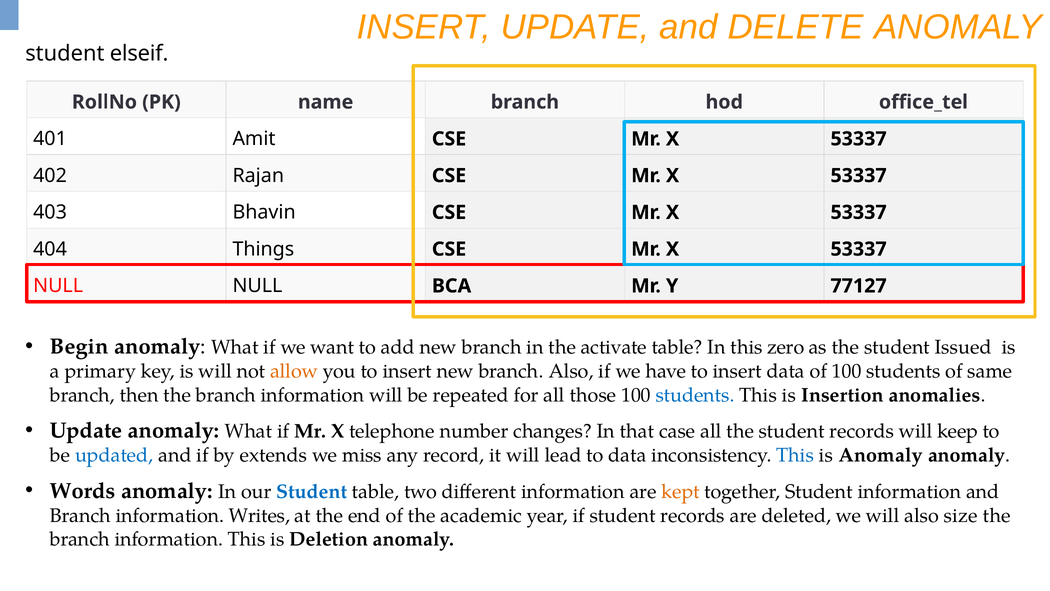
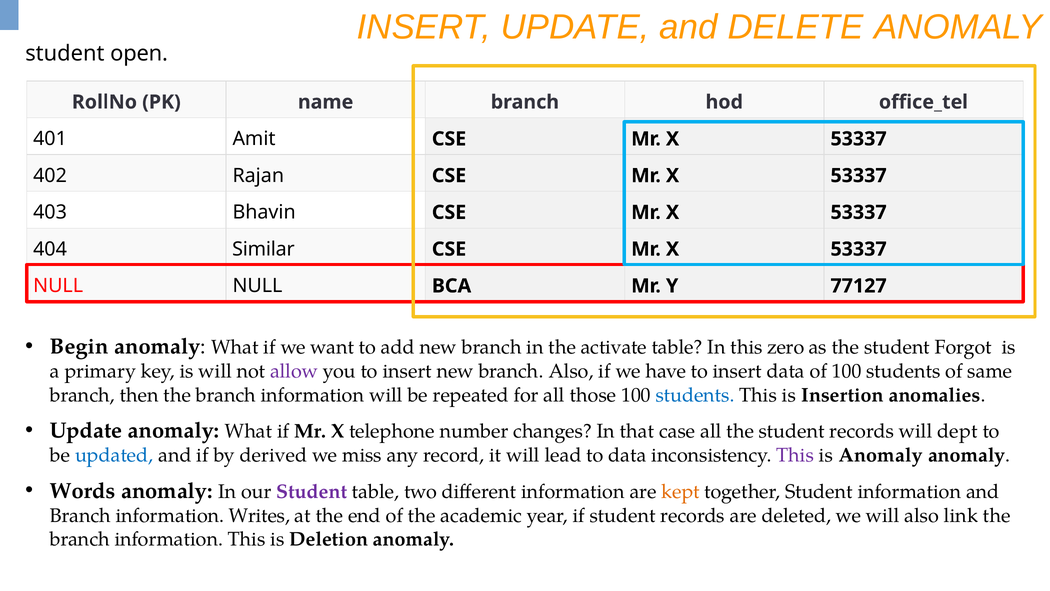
elseif: elseif -> open
Things: Things -> Similar
Issued: Issued -> Forgot
allow colour: orange -> purple
keep: keep -> dept
extends: extends -> derived
This at (795, 455) colour: blue -> purple
Student at (312, 491) colour: blue -> purple
size: size -> link
